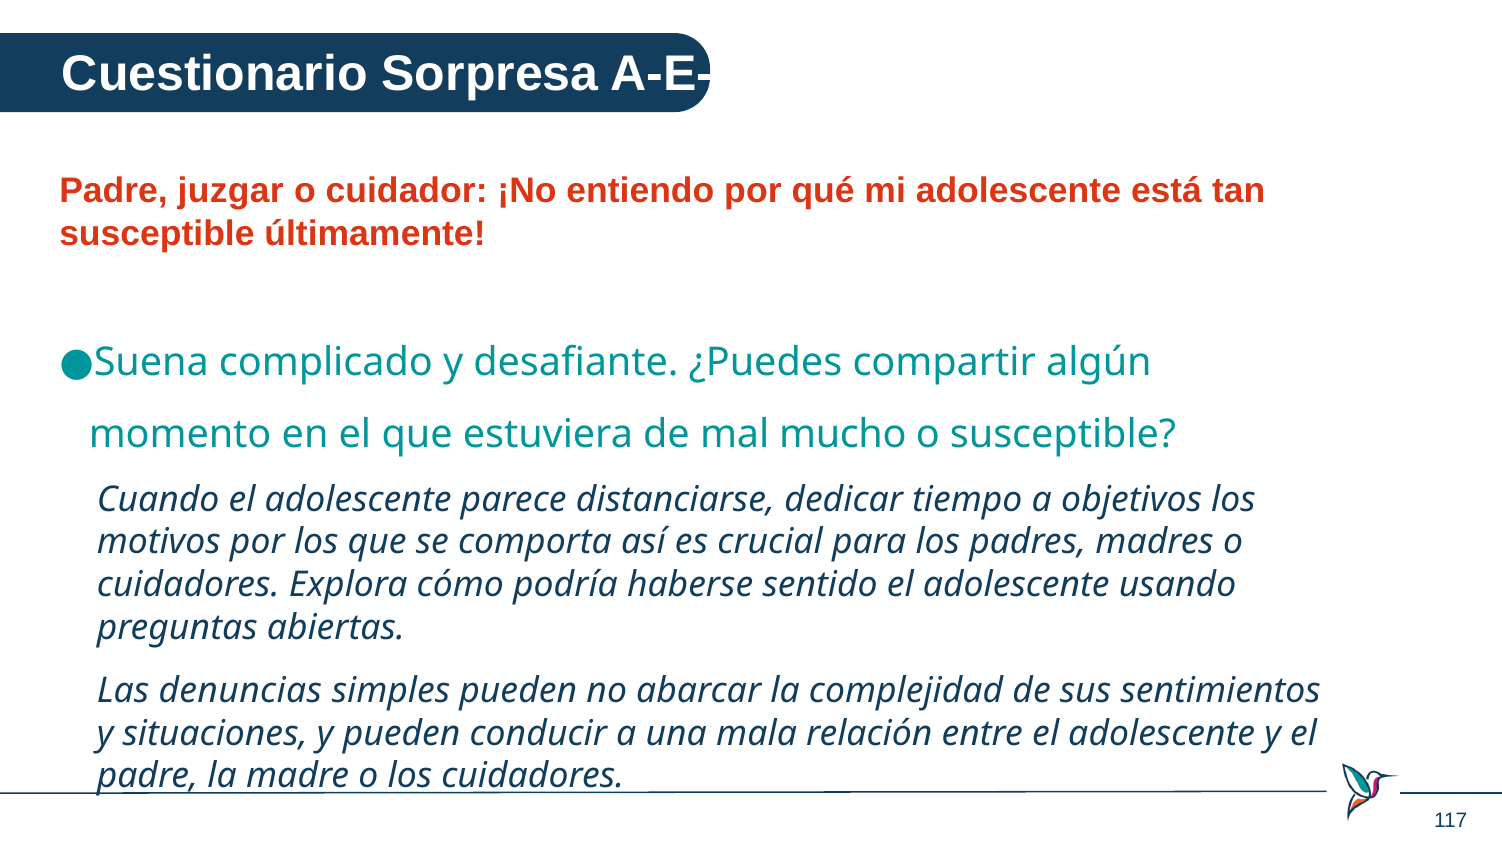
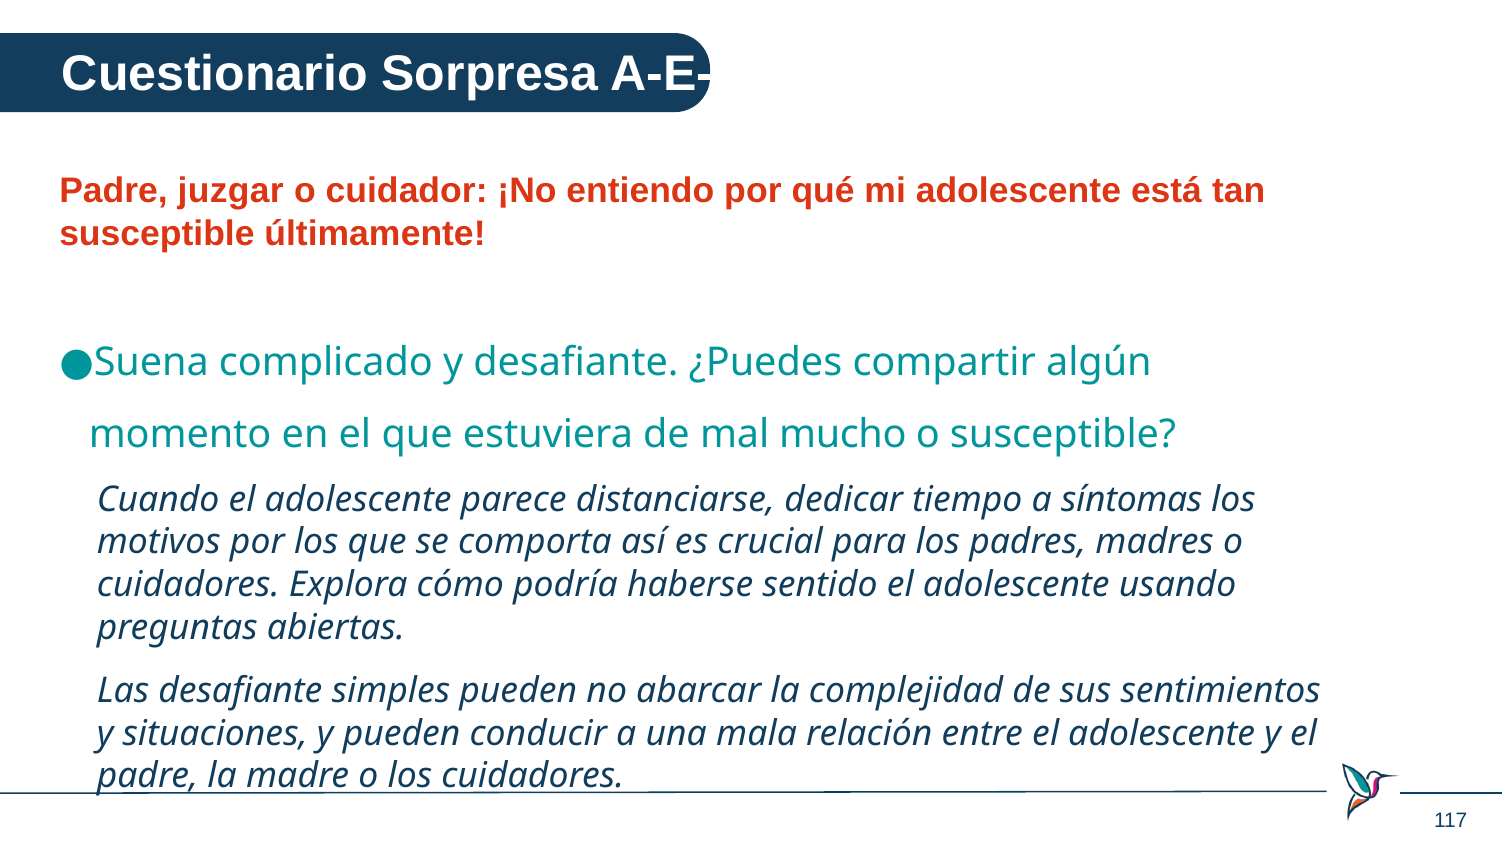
objetivos: objetivos -> síntomas
Las denuncias: denuncias -> desafiante
